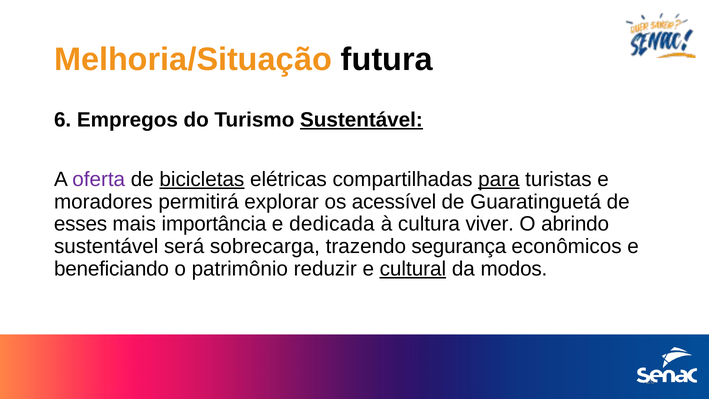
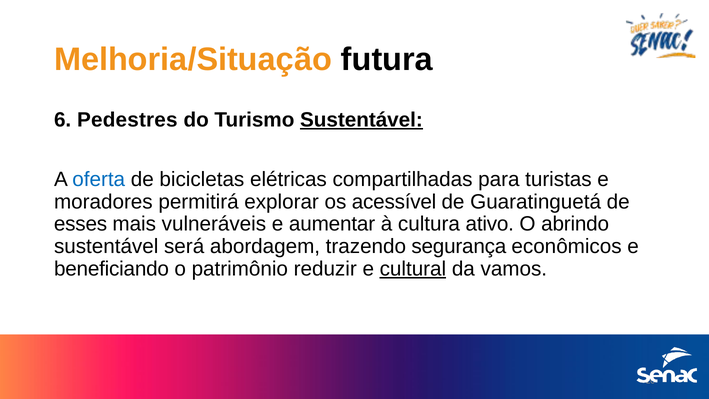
Empregos: Empregos -> Pedestres
oferta colour: purple -> blue
bicicletas underline: present -> none
para underline: present -> none
importância: importância -> vulneráveis
dedicada: dedicada -> aumentar
viver: viver -> ativo
sobrecarga: sobrecarga -> abordagem
modos: modos -> vamos
